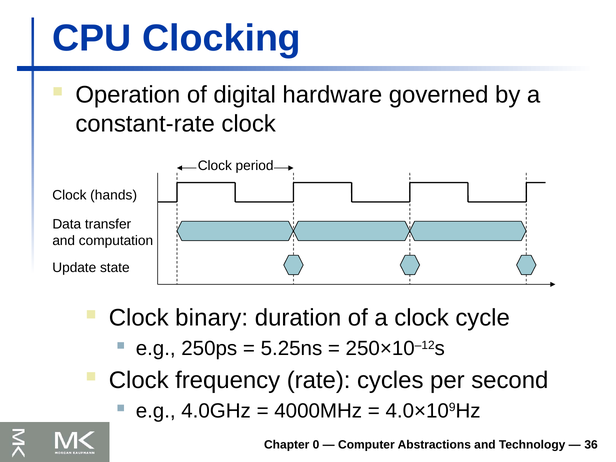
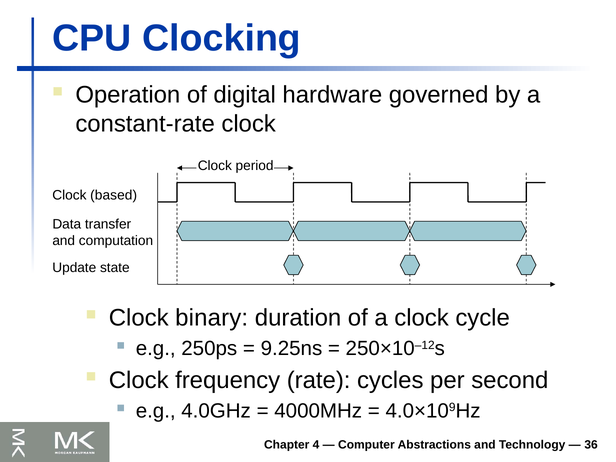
hands: hands -> based
5.25ns: 5.25ns -> 9.25ns
0: 0 -> 4
